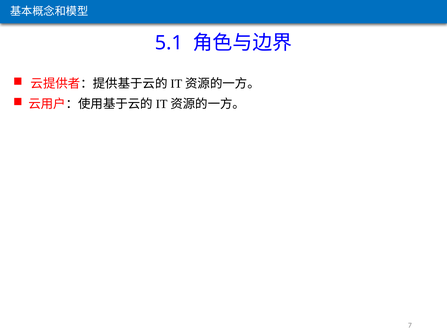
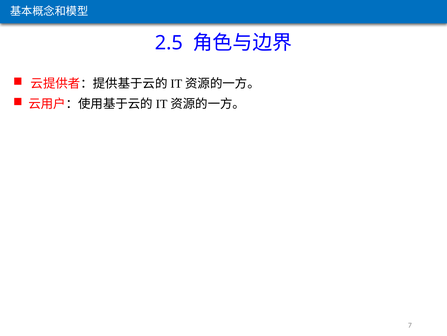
5.1: 5.1 -> 2.5
